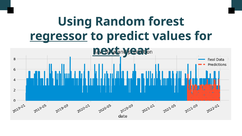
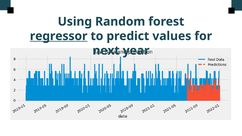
next underline: present -> none
